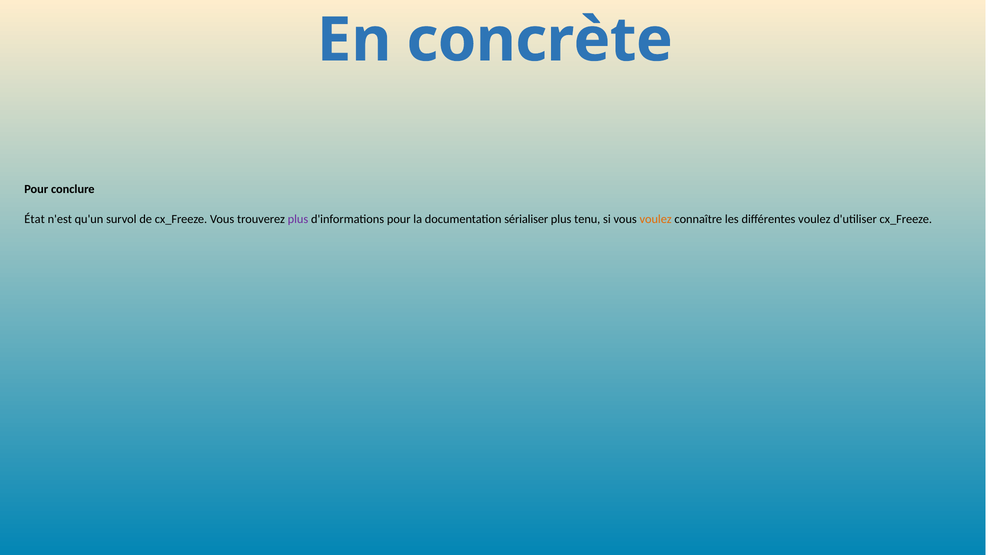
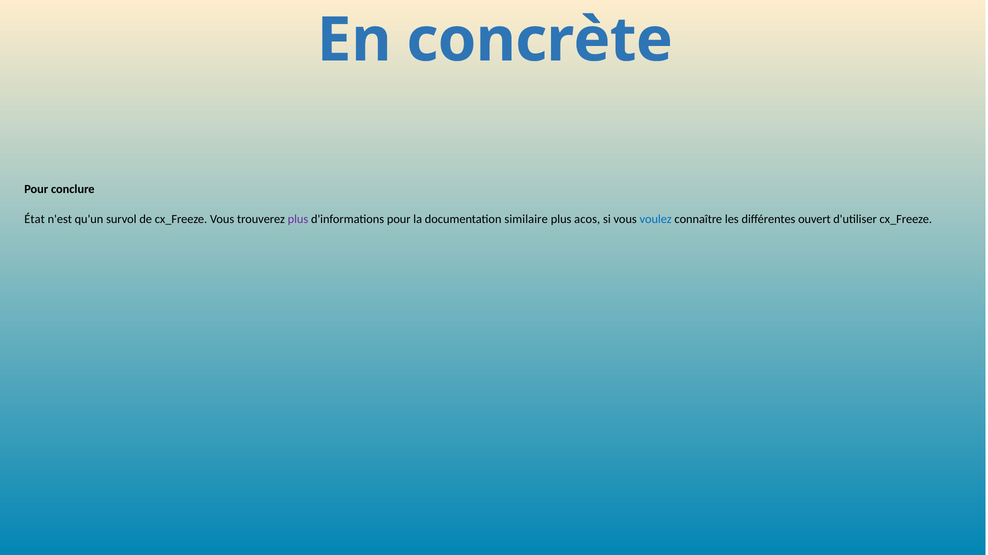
sérialiser: sérialiser -> similaire
tenu: tenu -> acos
voulez at (656, 219) colour: orange -> blue
différentes voulez: voulez -> ouvert
